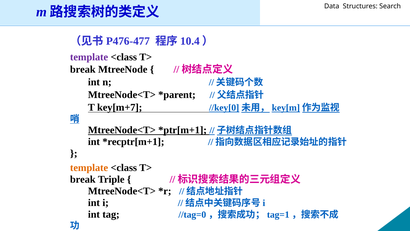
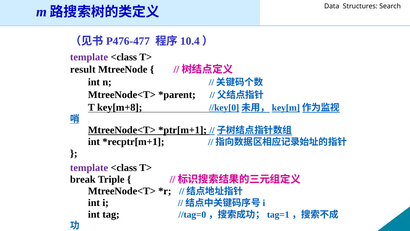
break at (83, 69): break -> result
key[m+7: key[m+7 -> key[m+8
template at (89, 167) colour: orange -> purple
